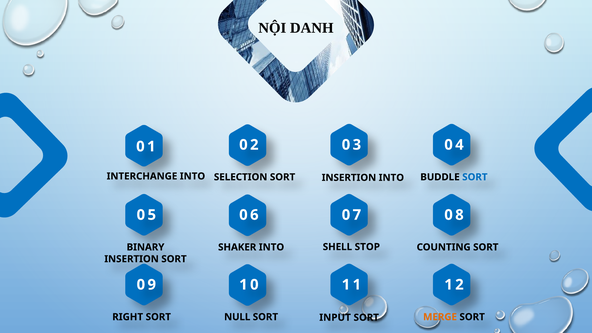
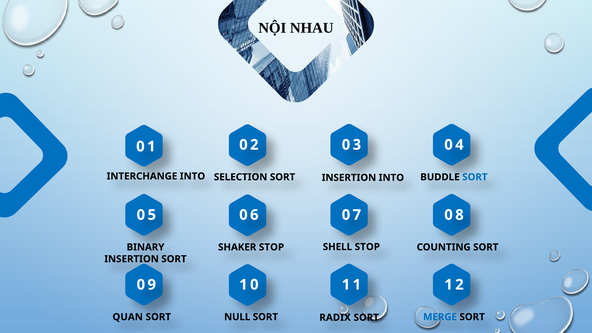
DANH: DANH -> NHAU
SHAKER INTO: INTO -> STOP
RIGHT: RIGHT -> QUAN
MERGE colour: orange -> blue
INPUT: INPUT -> RADIX
